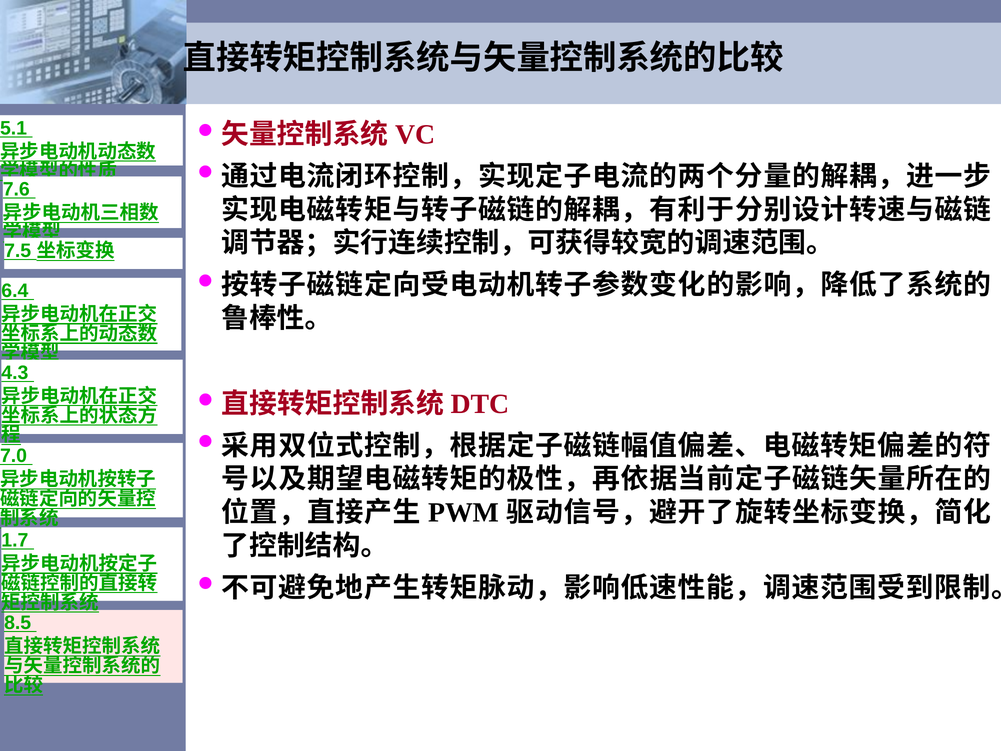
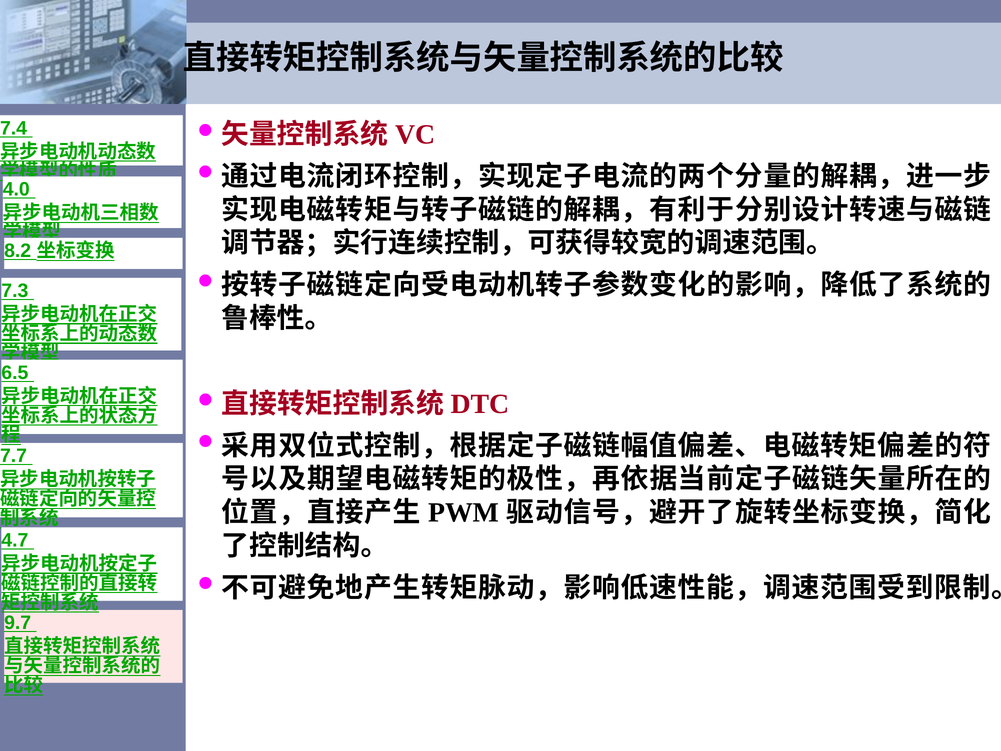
5.1: 5.1 -> 7.4
7.6: 7.6 -> 4.0
7.5: 7.5 -> 8.2
6.4: 6.4 -> 7.3
4.3: 4.3 -> 6.5
7.0: 7.0 -> 7.7
1.7: 1.7 -> 4.7
8.5: 8.5 -> 9.7
